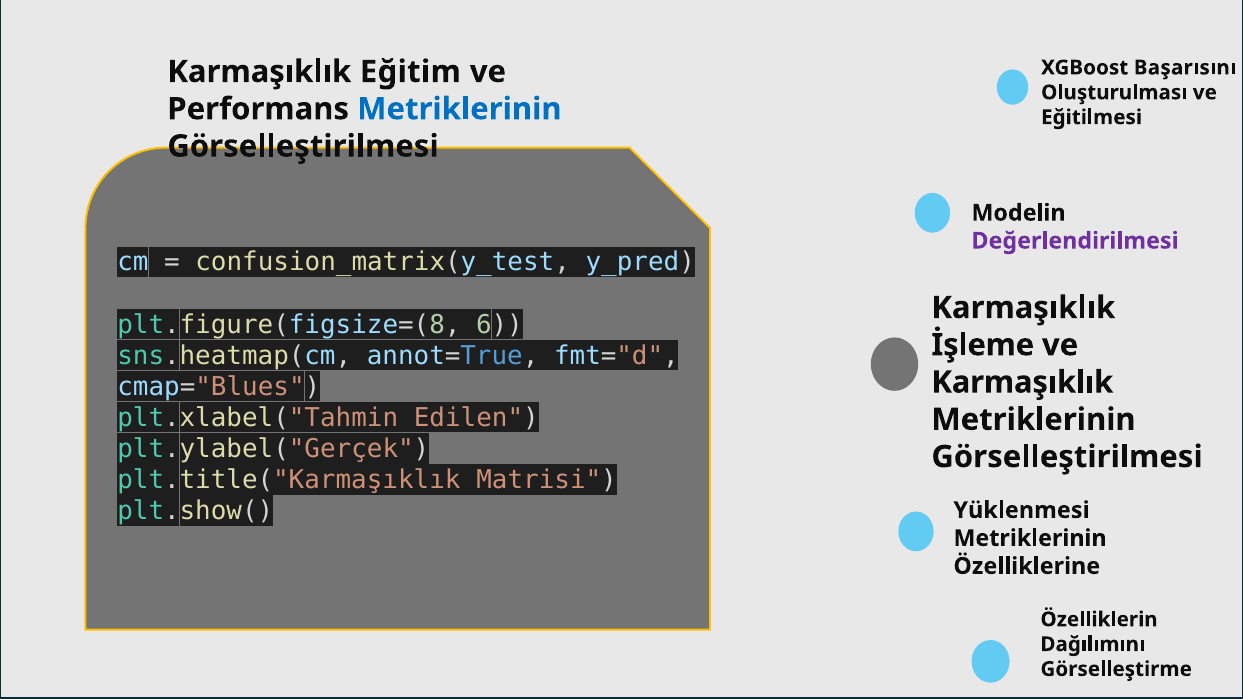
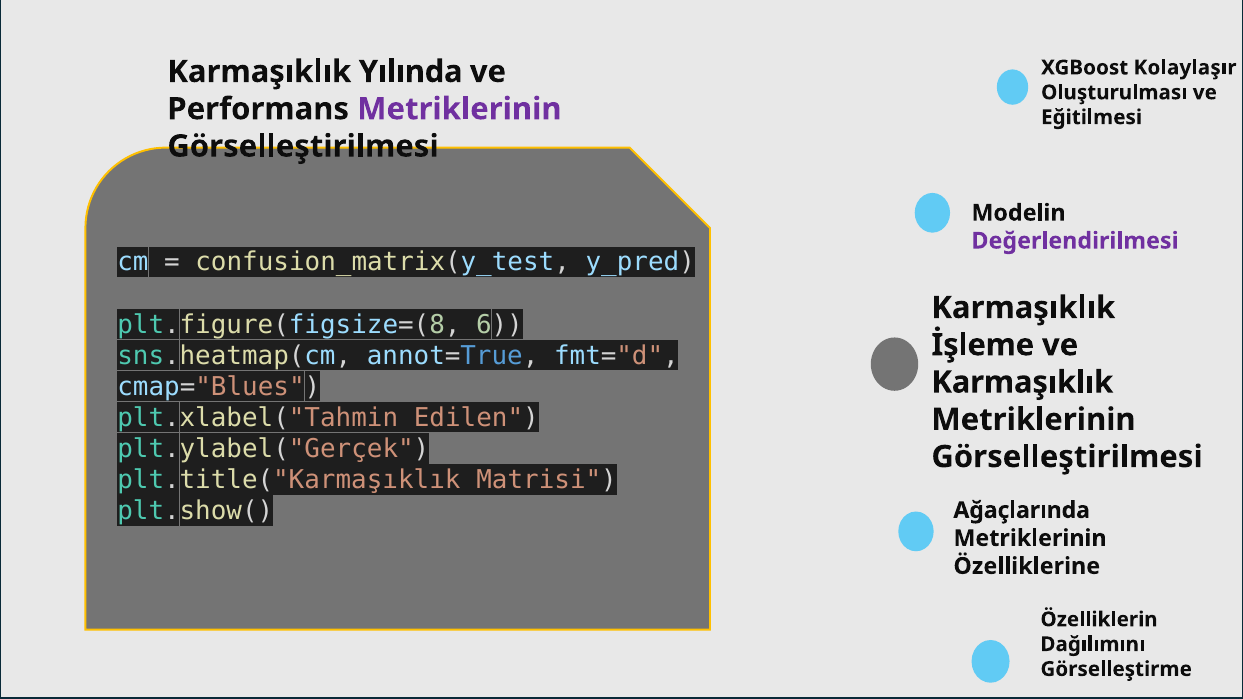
Başarısını: Başarısını -> Kolaylaşır
Eğitim: Eğitim -> Yılında
Metriklerinin at (459, 109) colour: blue -> purple
Yüklenmesi: Yüklenmesi -> Ağaçlarında
